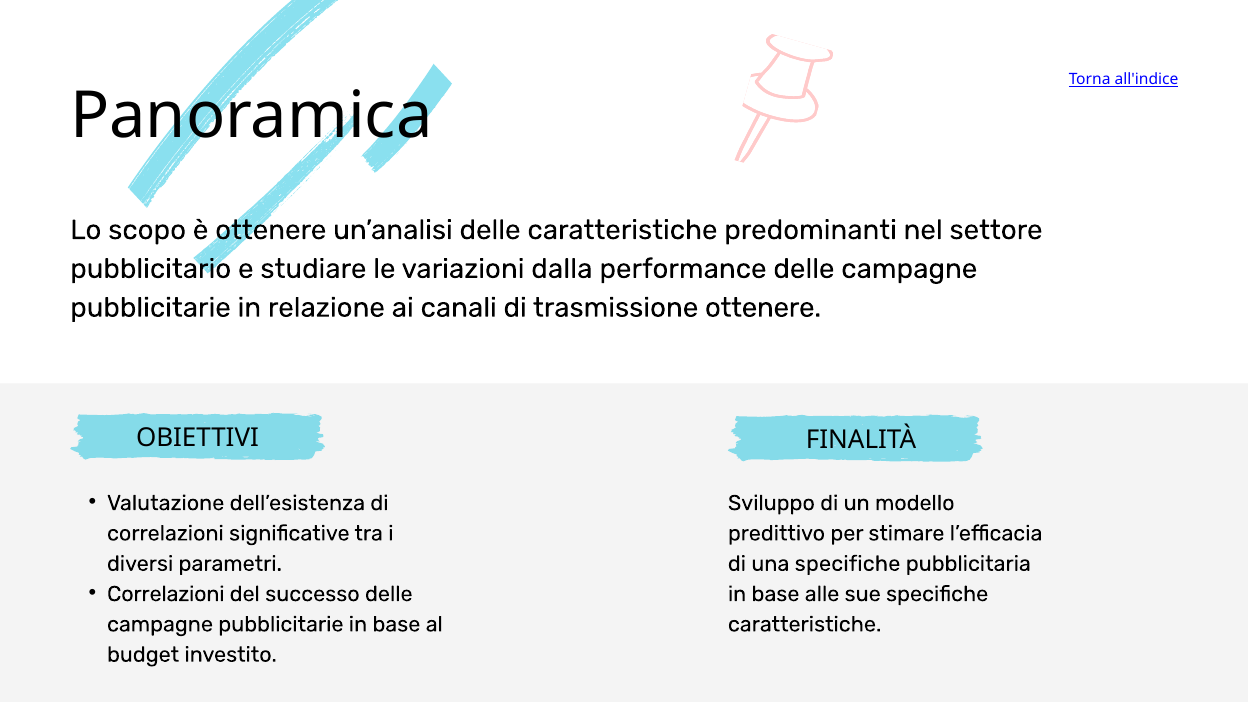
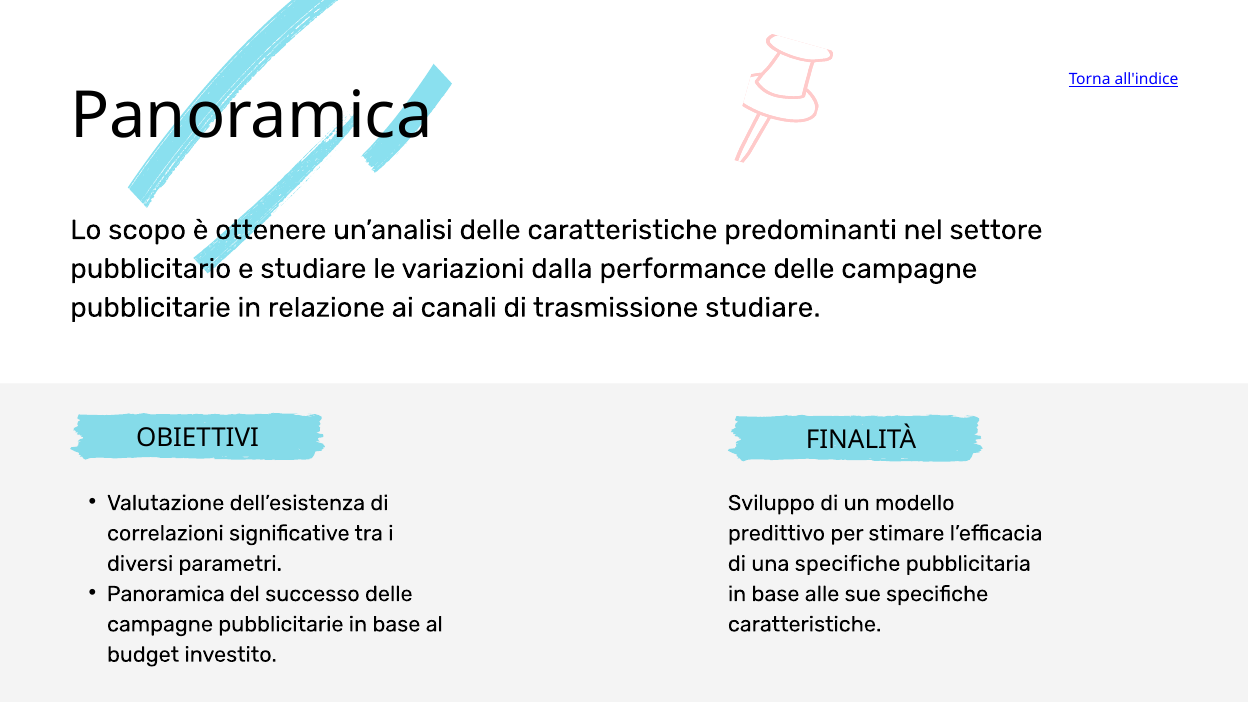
trasmissione ottenere: ottenere -> studiare
Correlazioni at (166, 594): Correlazioni -> Panoramica
